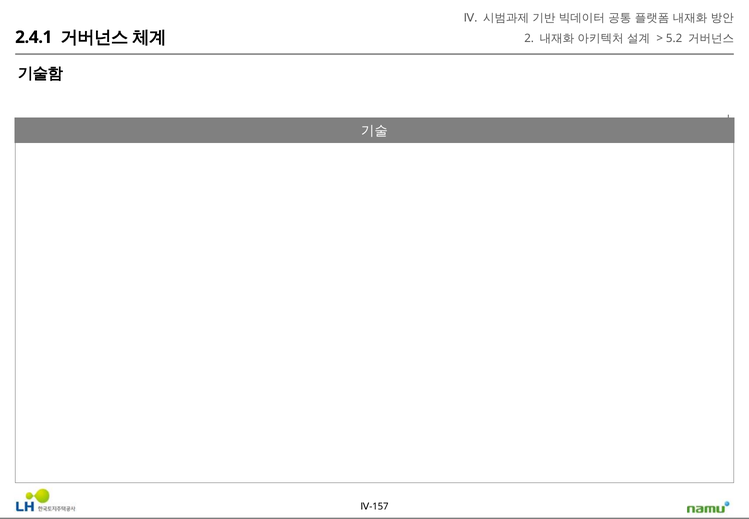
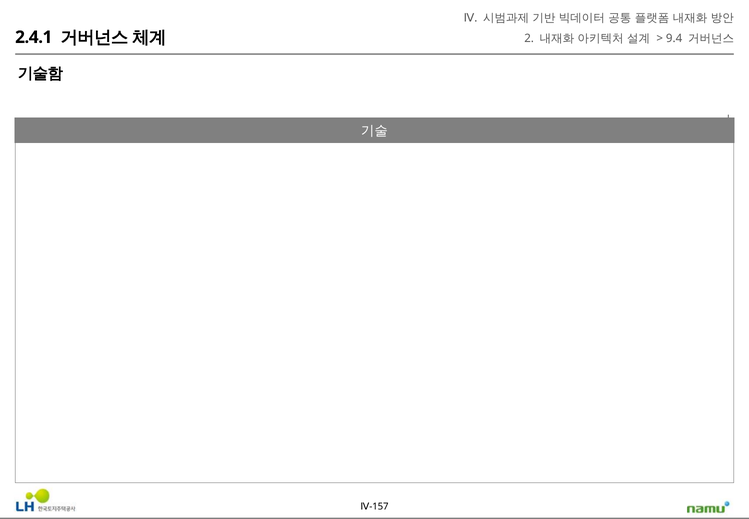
5.2: 5.2 -> 9.4
